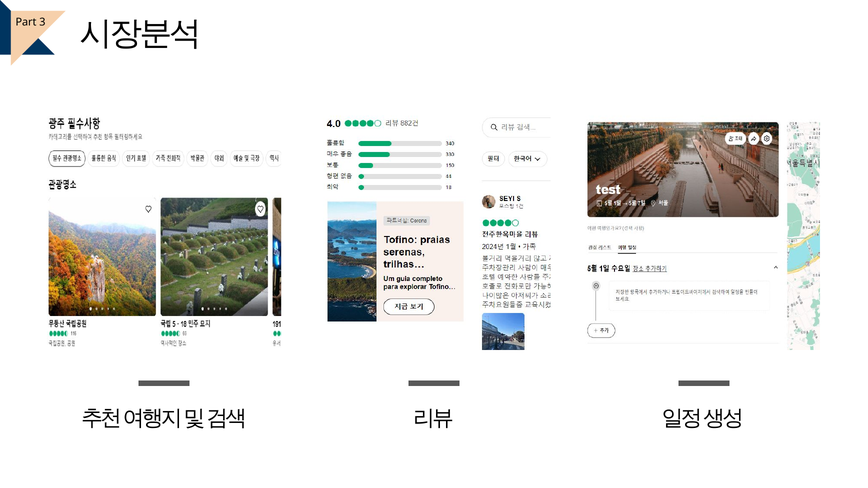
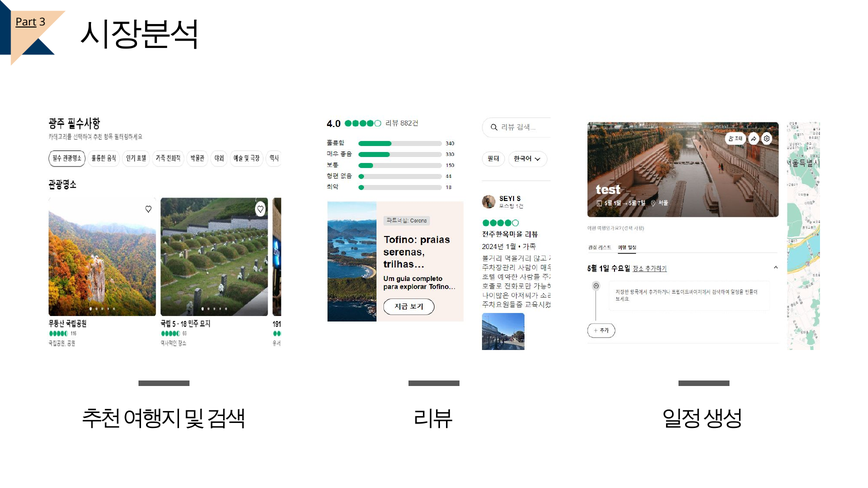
Part underline: none -> present
